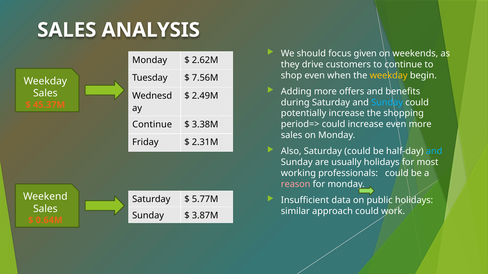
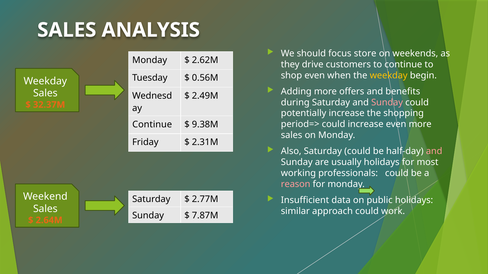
given: given -> store
7.56M: 7.56M -> 0.56M
Sunday at (387, 103) colour: light blue -> pink
45.37M: 45.37M -> 32.37M
3.38M: 3.38M -> 9.38M
and at (434, 152) colour: light blue -> pink
5.77M: 5.77M -> 2.77M
3.87M: 3.87M -> 7.87M
0.64M: 0.64M -> 2.64M
